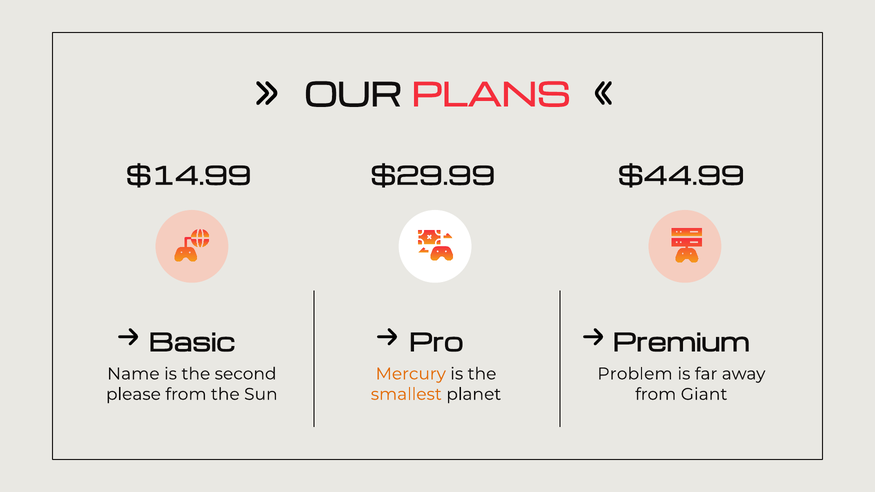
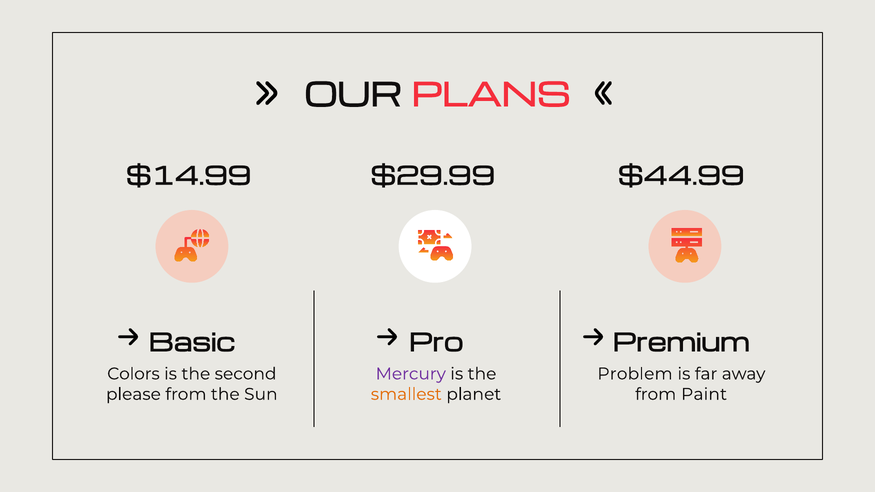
Name: Name -> Colors
Mercury colour: orange -> purple
Giant: Giant -> Paint
